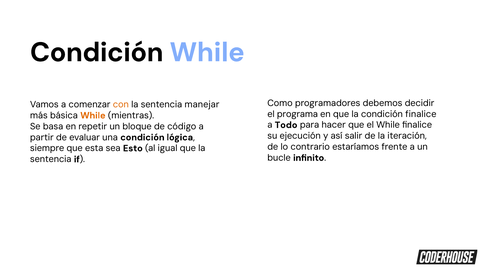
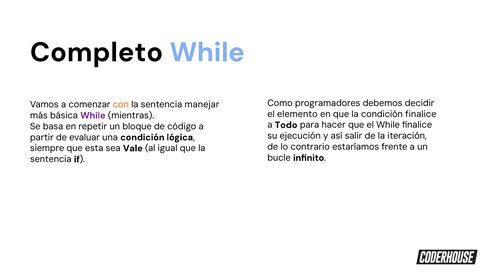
Condición at (97, 52): Condición -> Completo
programa: programa -> elemento
While at (93, 115) colour: orange -> purple
Esto: Esto -> Vale
